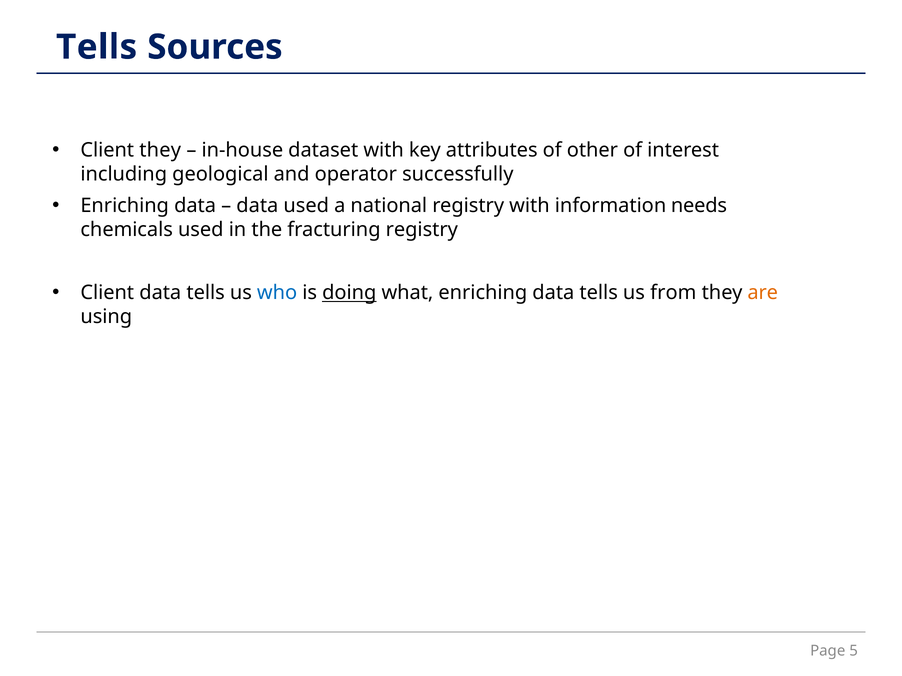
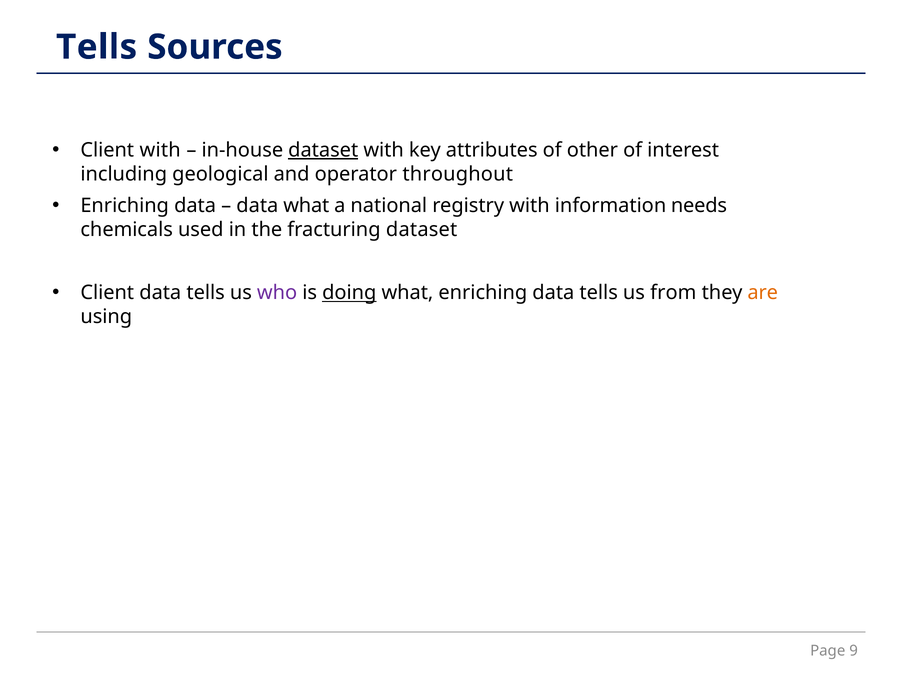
Client they: they -> with
dataset at (323, 150) underline: none -> present
successfully: successfully -> throughout
data used: used -> what
fracturing registry: registry -> dataset
who colour: blue -> purple
5: 5 -> 9
